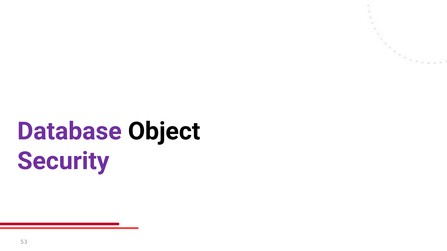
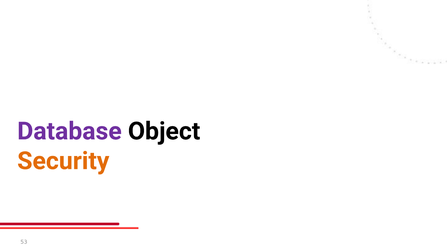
Security colour: purple -> orange
